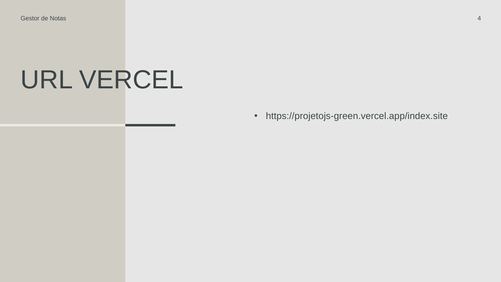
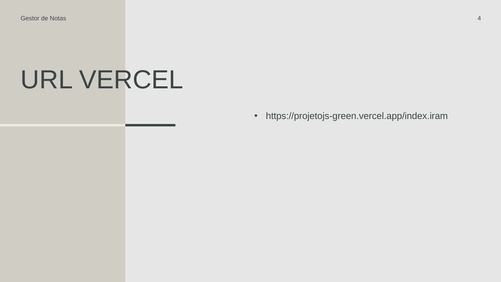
https://projetojs-green.vercel.app/index.site: https://projetojs-green.vercel.app/index.site -> https://projetojs-green.vercel.app/index.iram
